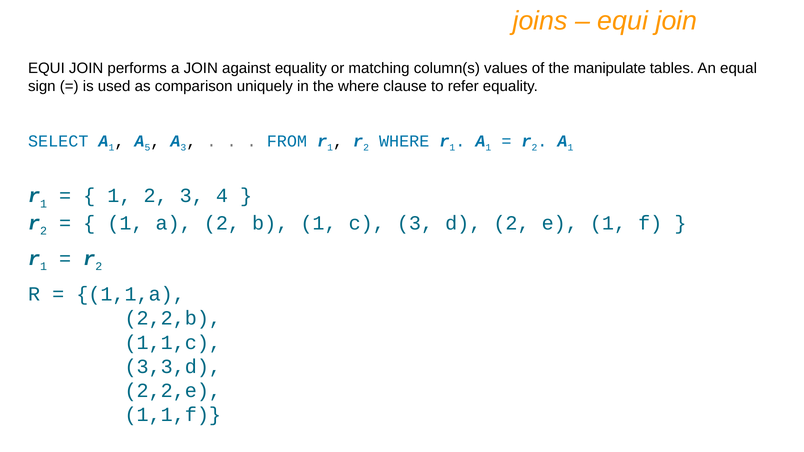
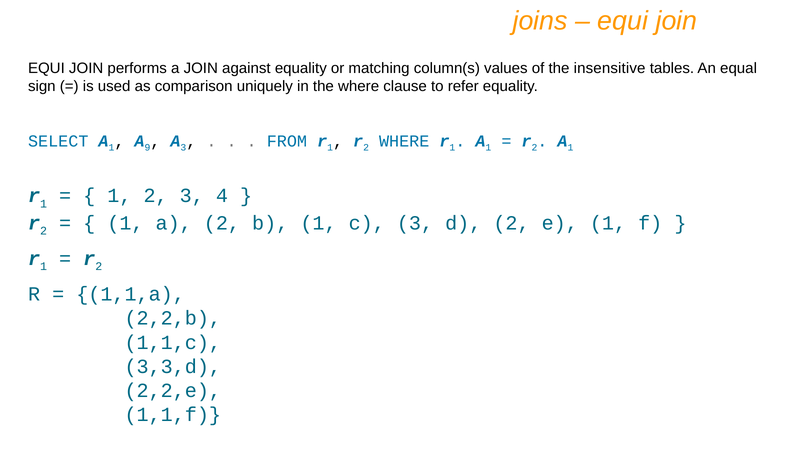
manipulate: manipulate -> insensitive
5: 5 -> 9
